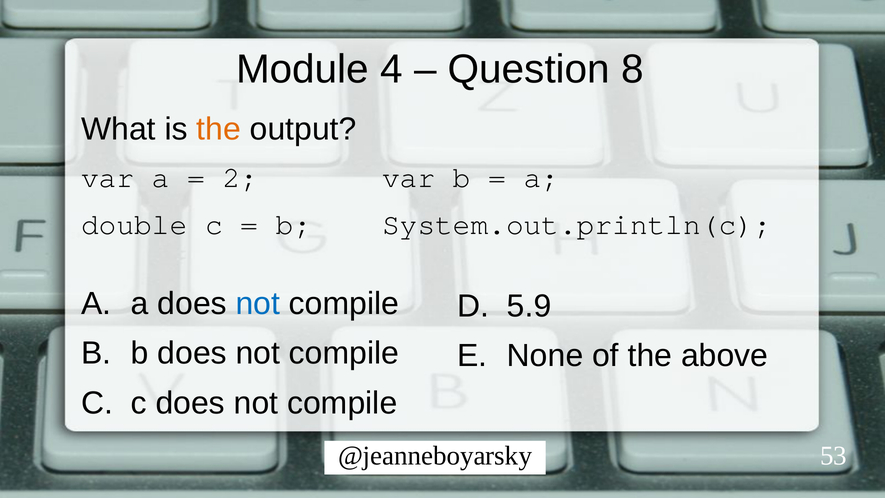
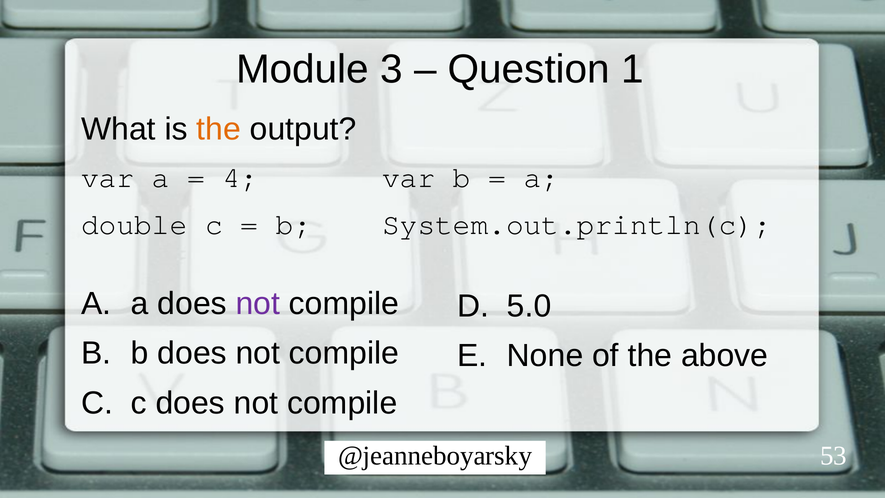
4: 4 -> 3
8: 8 -> 1
2: 2 -> 4
not at (258, 303) colour: blue -> purple
5.9: 5.9 -> 5.0
